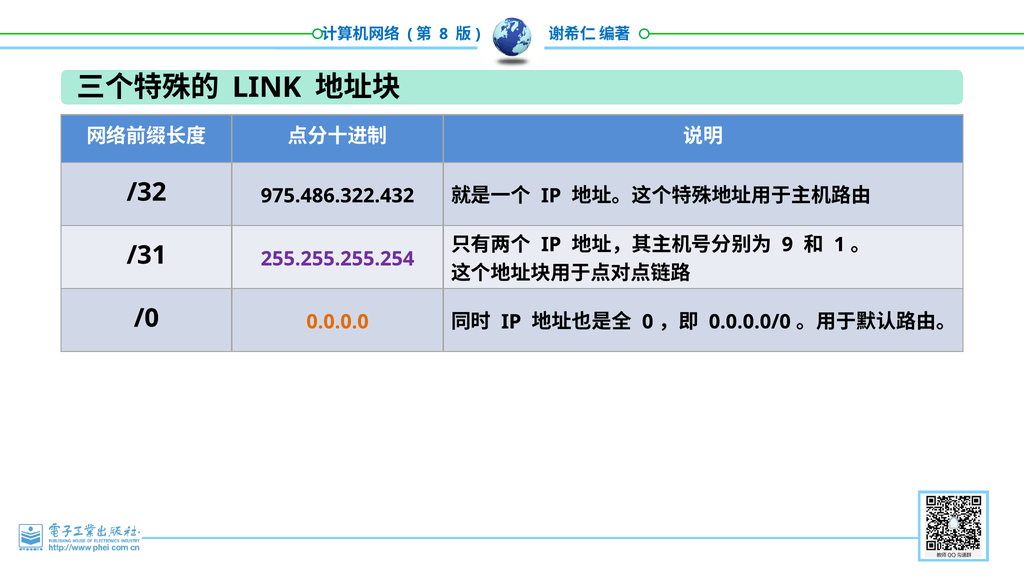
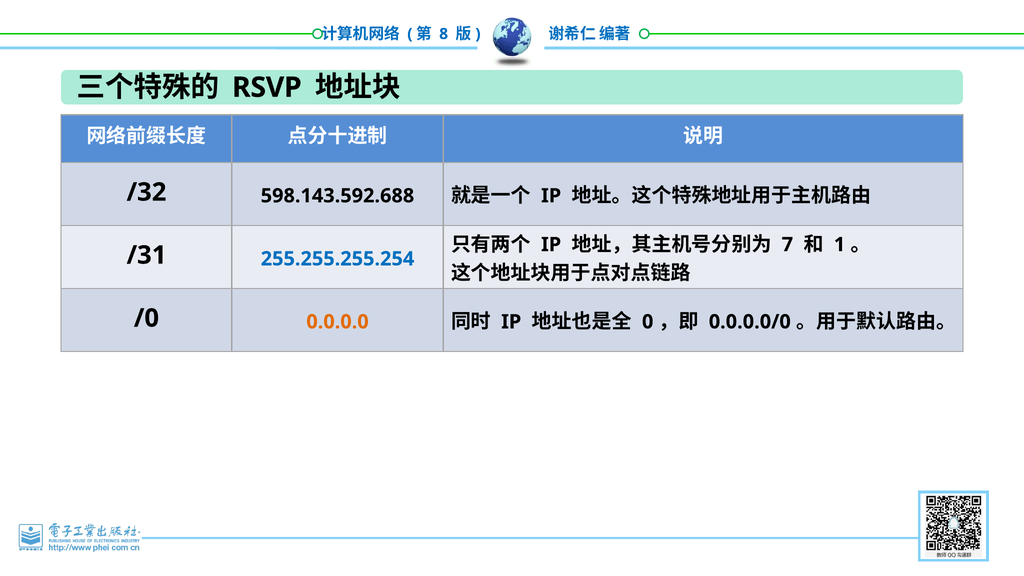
LINK: LINK -> RSVP
975.486.322.432: 975.486.322.432 -> 598.143.592.688
9: 9 -> 7
255.255.255.254 colour: purple -> blue
